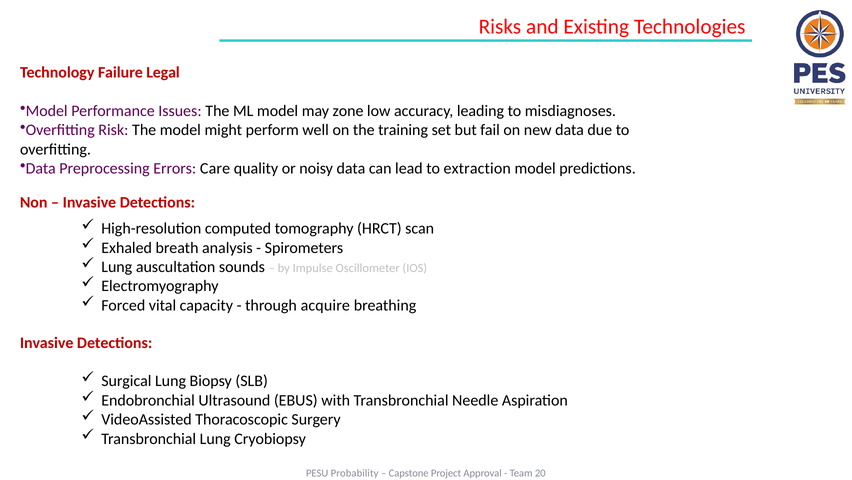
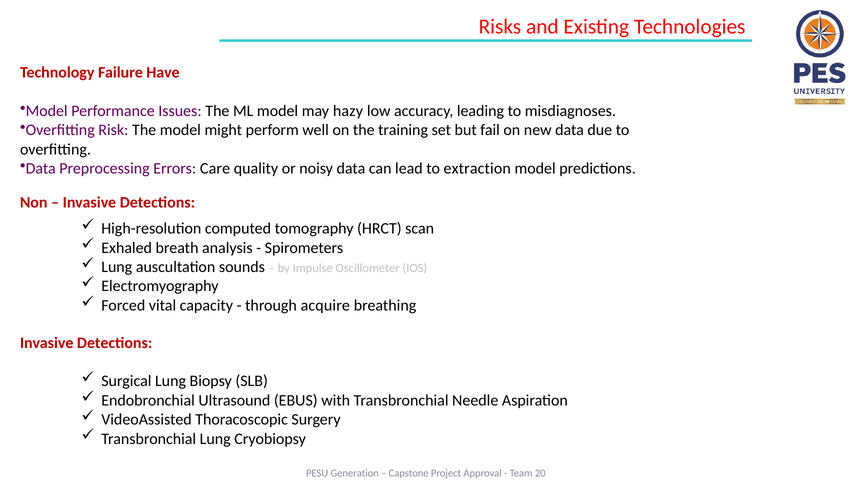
Legal: Legal -> Have
zone: zone -> hazy
Probability: Probability -> Generation
